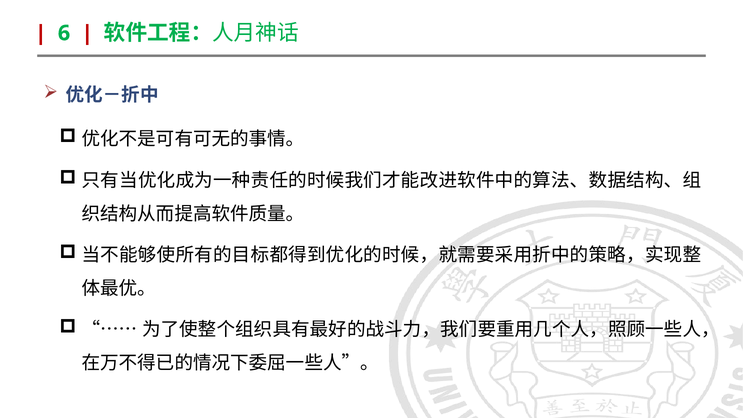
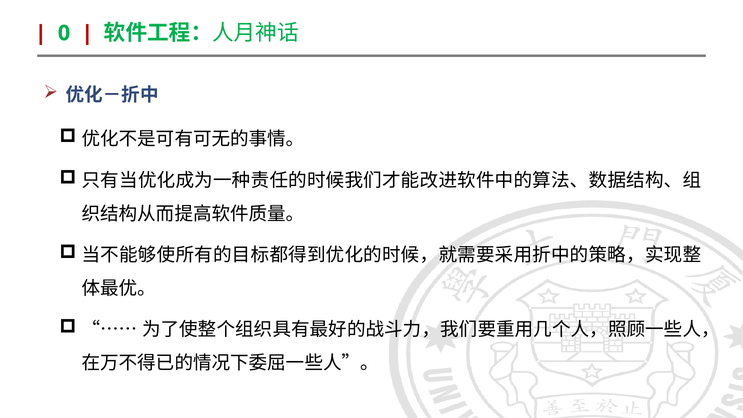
6: 6 -> 0
